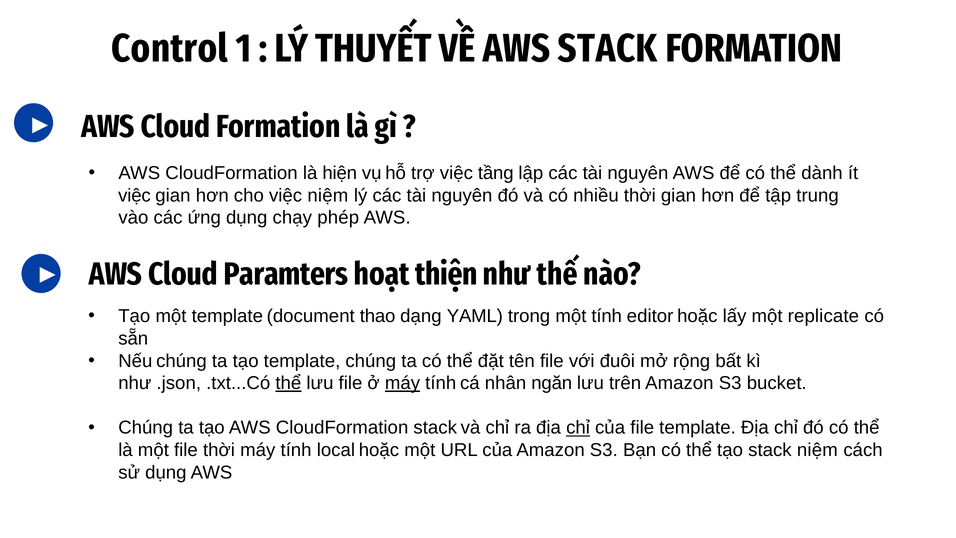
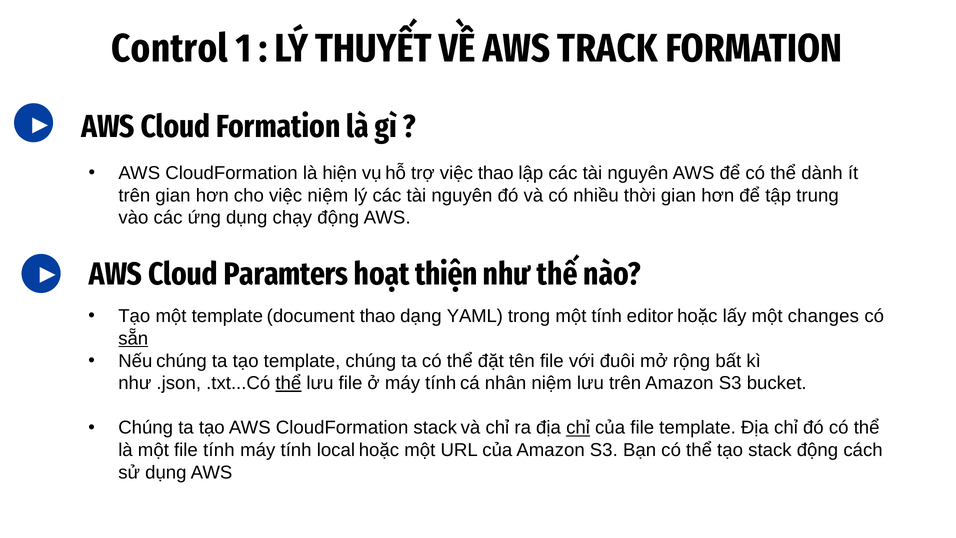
AWS STACK: STACK -> TRACK
việc tầng: tầng -> thao
việc at (134, 195): việc -> trên
chạy phép: phép -> động
replicate: replicate -> changes
sẵn underline: none -> present
máy at (403, 383) underline: present -> none
nhân ngăn: ngăn -> niệm
file thời: thời -> tính
stack niệm: niệm -> động
